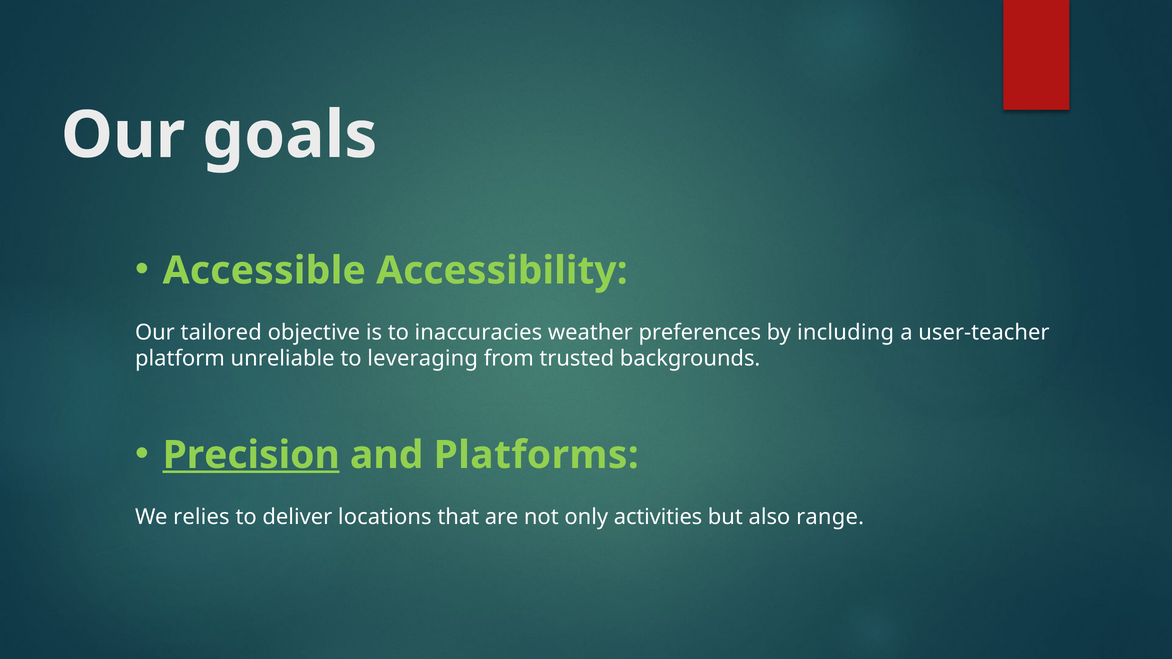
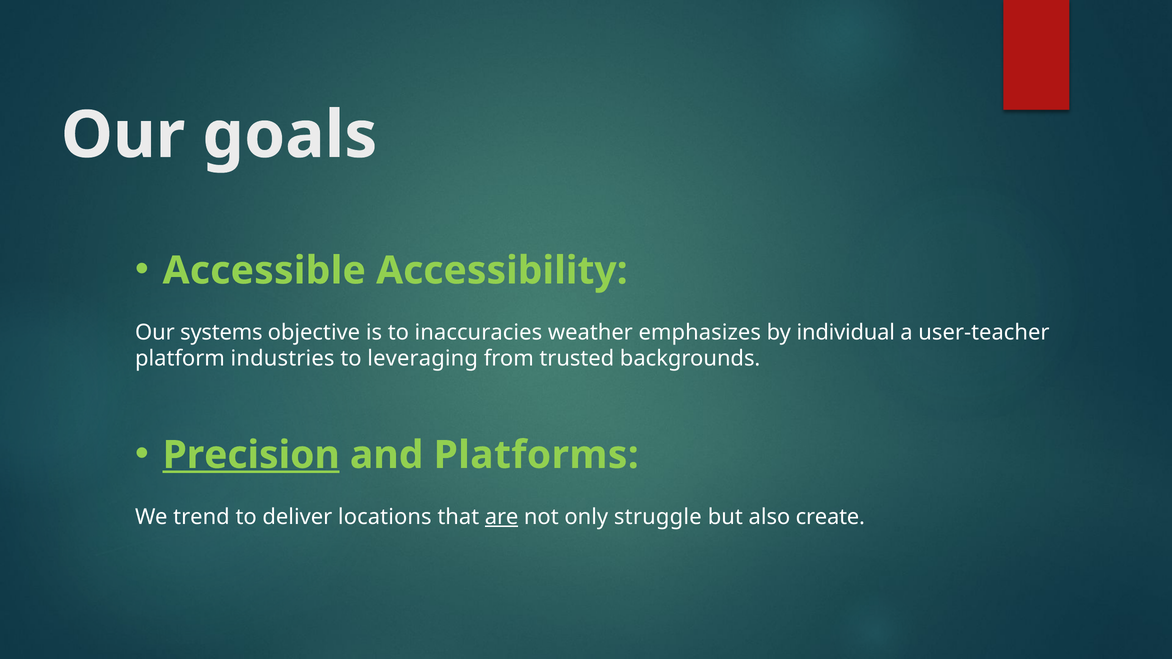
tailored: tailored -> systems
preferences: preferences -> emphasizes
including: including -> individual
unreliable: unreliable -> industries
relies: relies -> trend
are underline: none -> present
activities: activities -> struggle
range: range -> create
